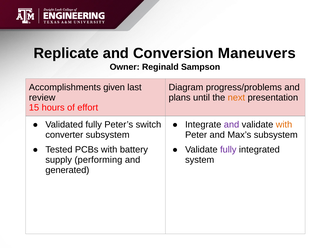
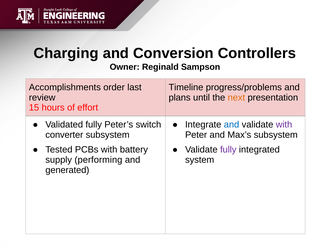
Replicate: Replicate -> Charging
Maneuvers: Maneuvers -> Controllers
given: given -> order
Diagram: Diagram -> Timeline
and at (232, 124) colour: purple -> blue
with at (284, 124) colour: orange -> purple
